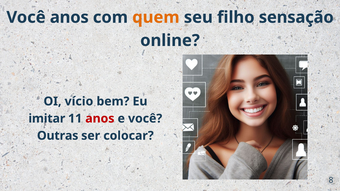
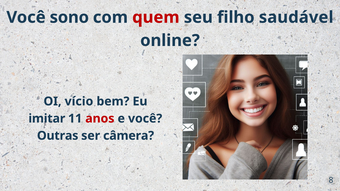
Você anos: anos -> sono
quem colour: orange -> red
sensação: sensação -> saudável
colocar: colocar -> câmera
